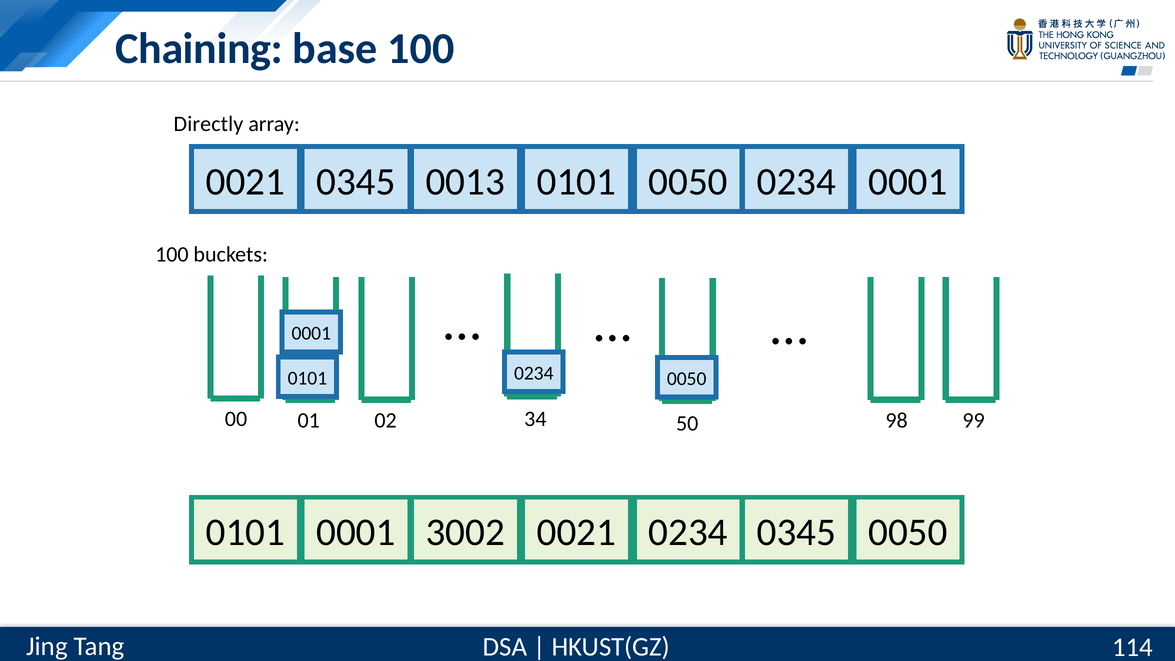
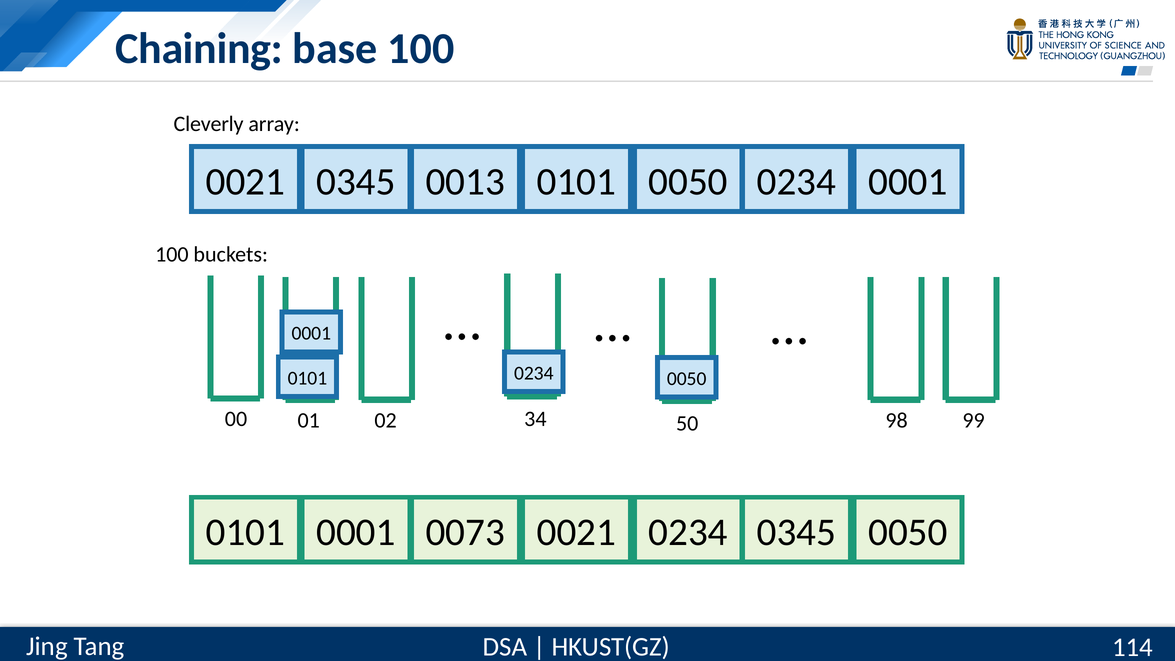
Directly: Directly -> Cleverly
3002: 3002 -> 0073
